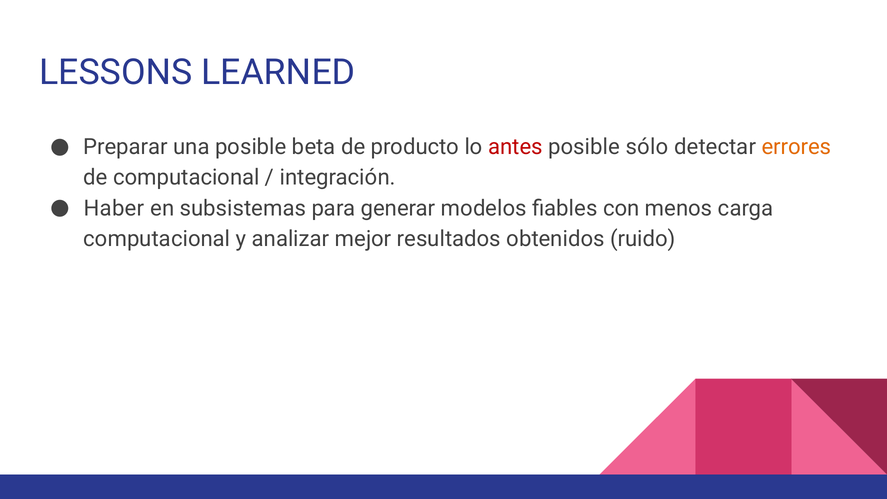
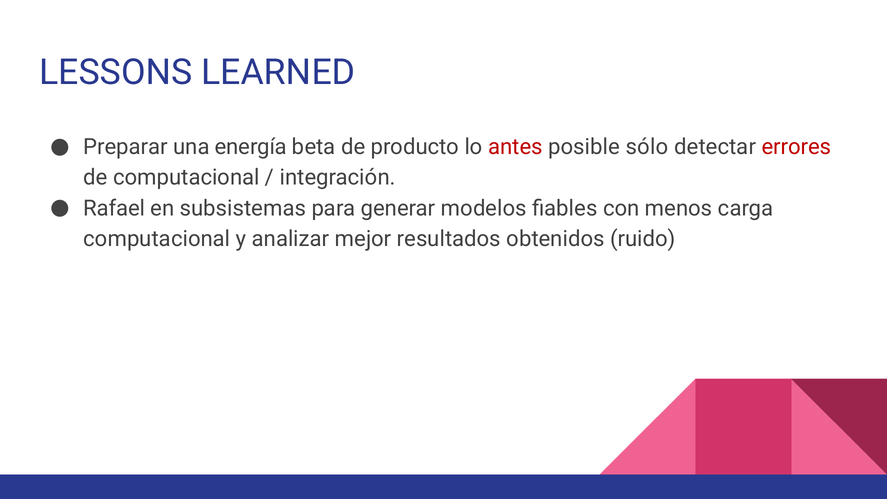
una posible: posible -> energía
errores colour: orange -> red
Haber: Haber -> Rafael
